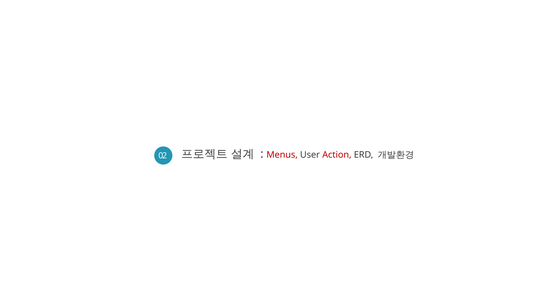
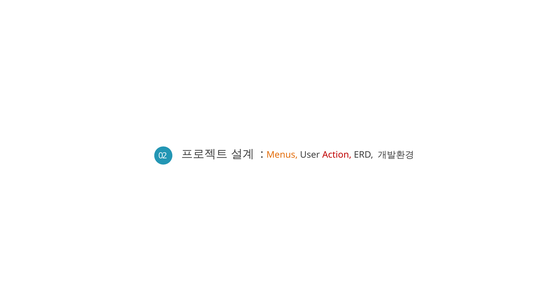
Menus colour: red -> orange
